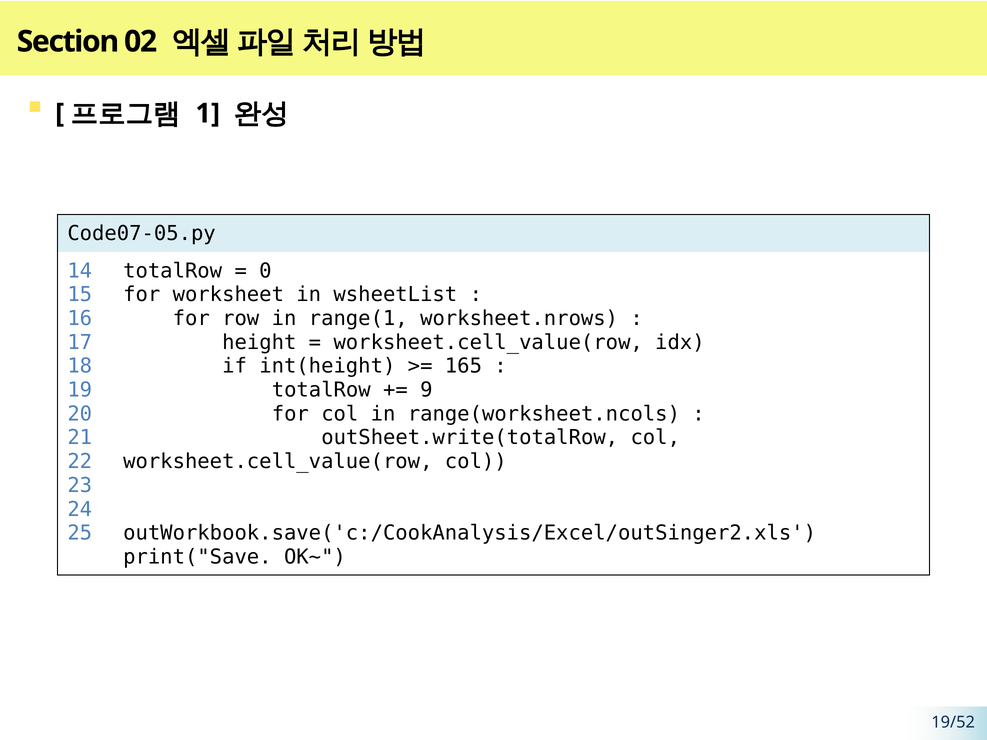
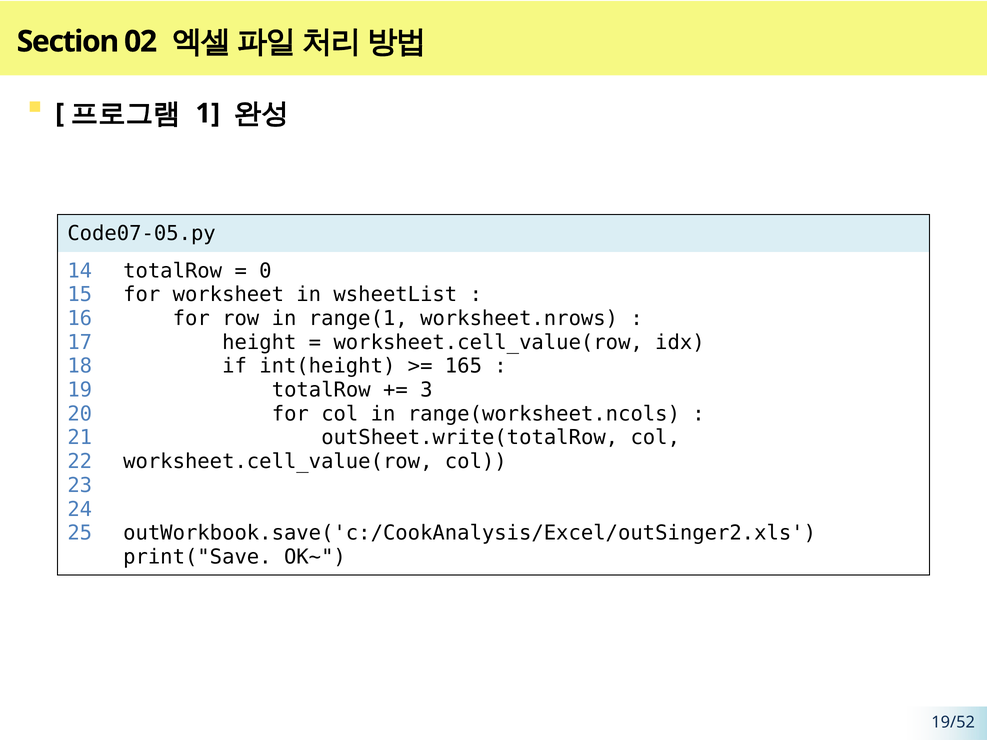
9: 9 -> 3
